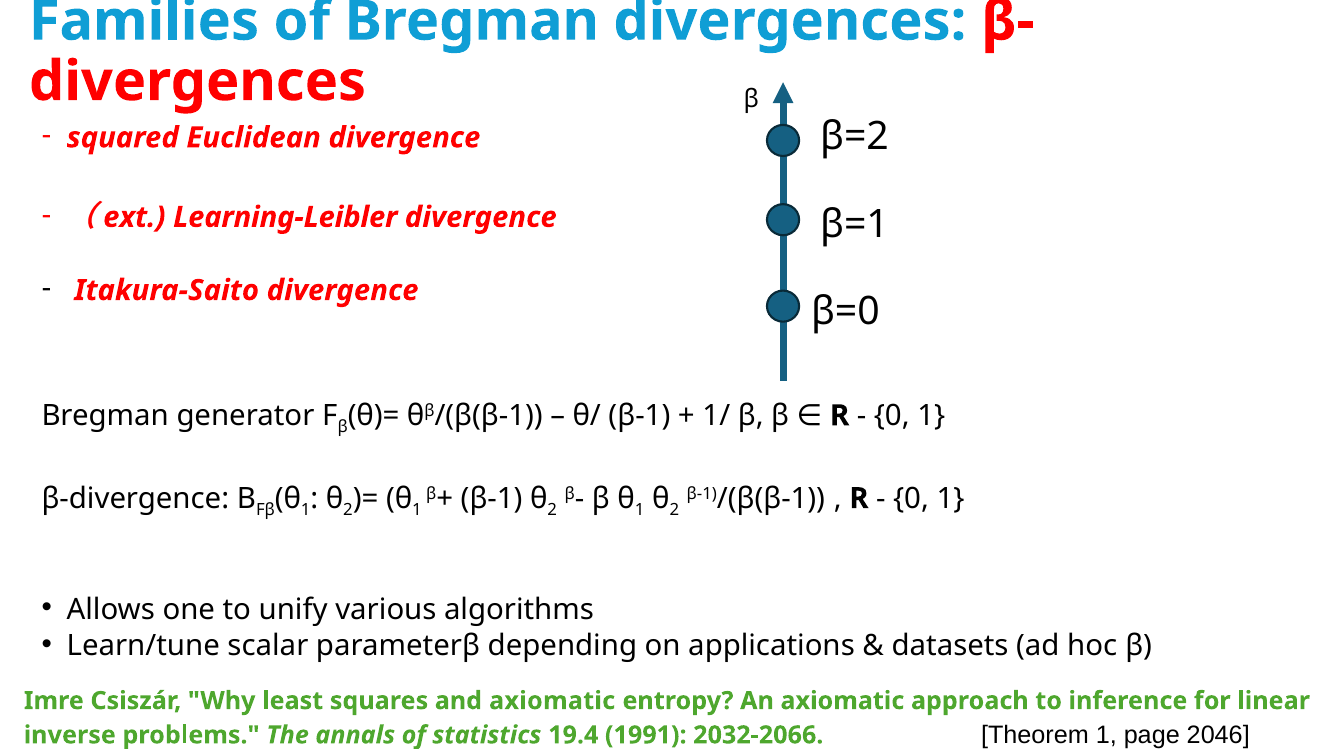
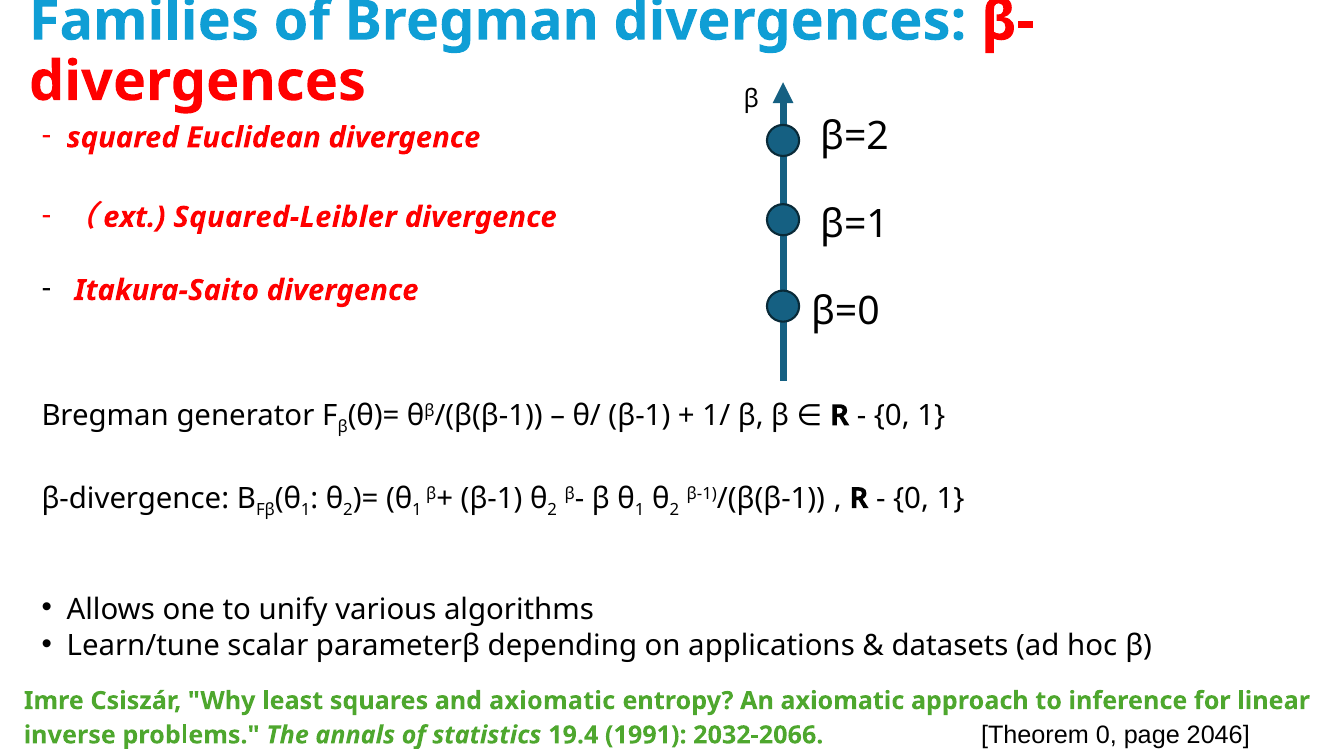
Learning-Leibler: Learning-Leibler -> Squared-Leibler
Theorem 1: 1 -> 0
